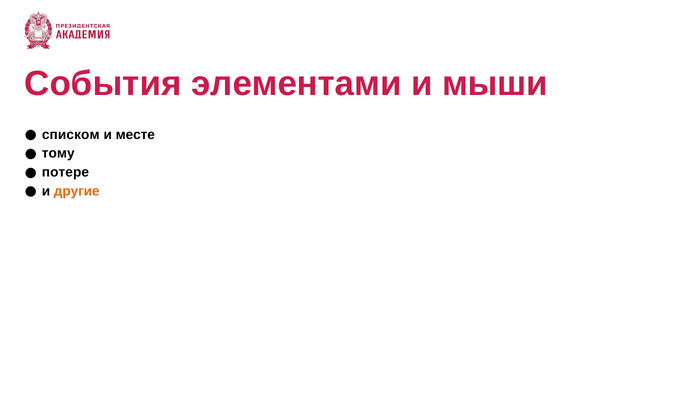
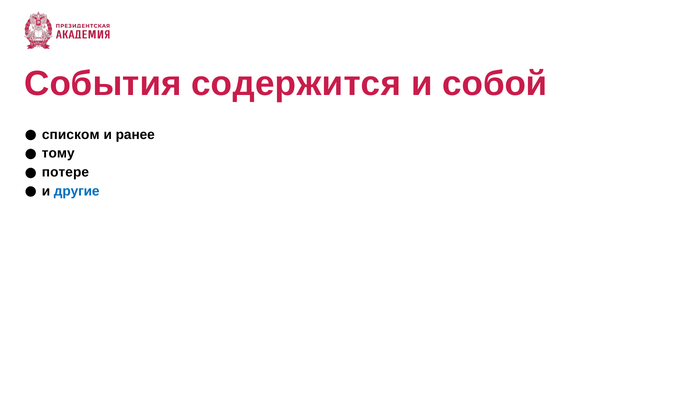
элементами: элементами -> содержится
мыши: мыши -> собой
месте: месте -> ранее
другие colour: orange -> blue
